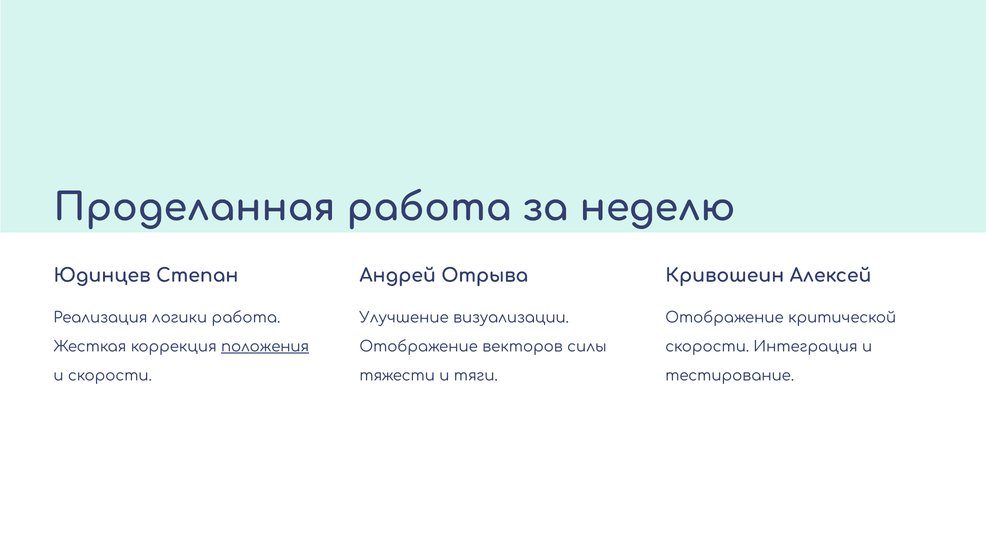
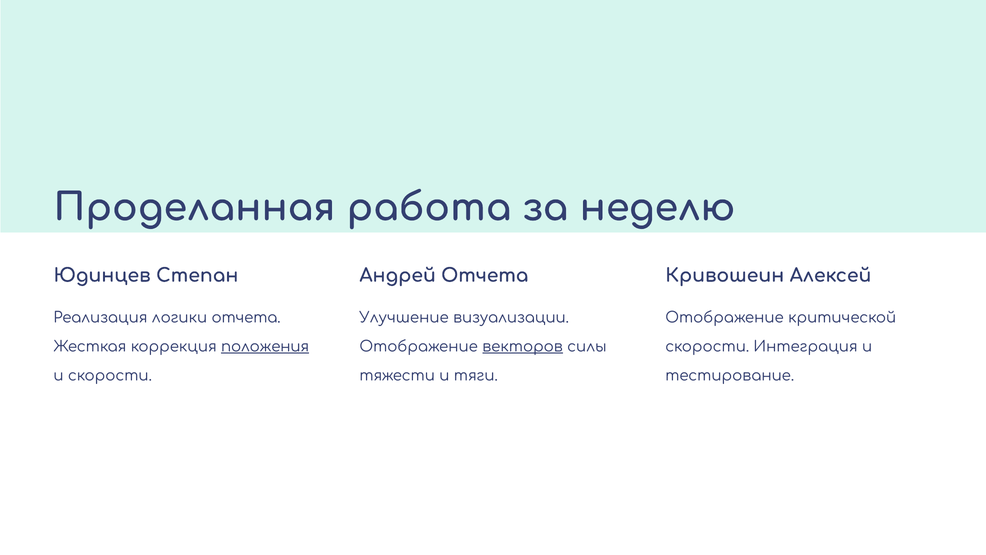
Андрей Отрыва: Отрыва -> Отчета
логики работа: работа -> отчета
векторов underline: none -> present
